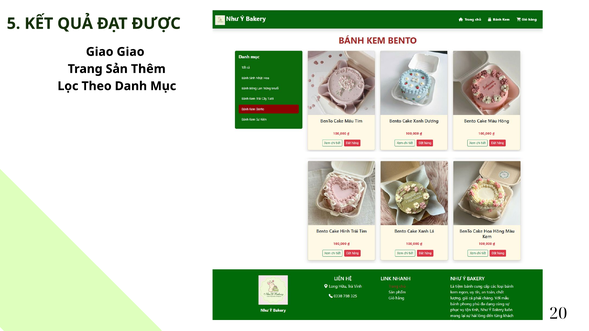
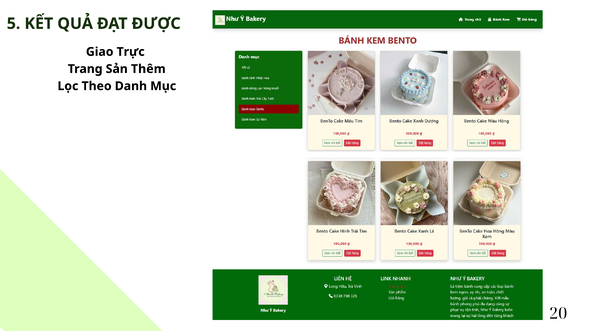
Giao Giao: Giao -> Trực
